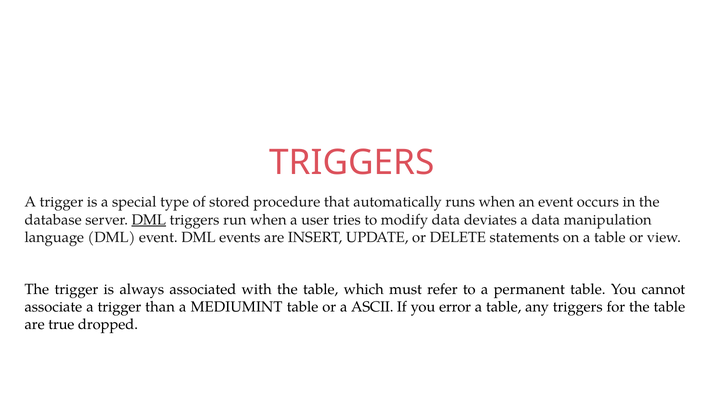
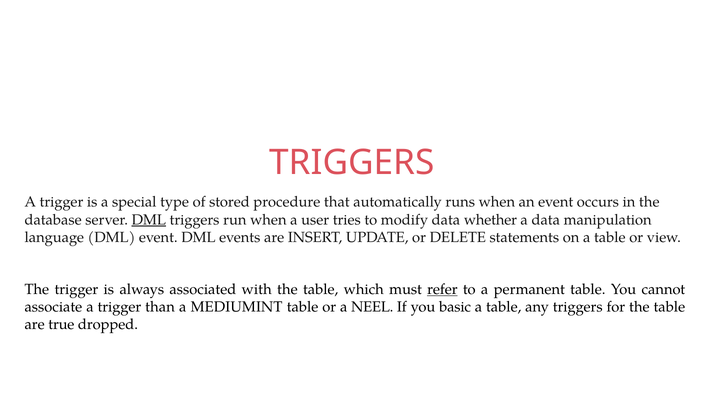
deviates: deviates -> whether
refer underline: none -> present
ASCII: ASCII -> NEEL
error: error -> basic
